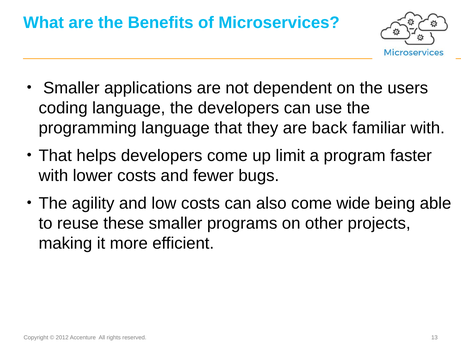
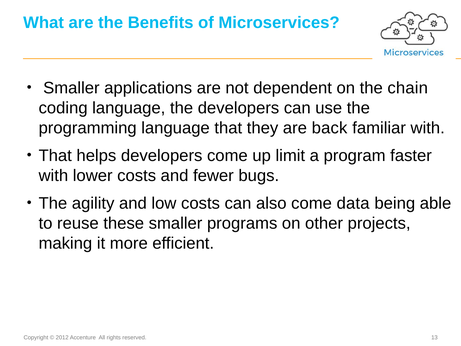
users: users -> chain
wide: wide -> data
